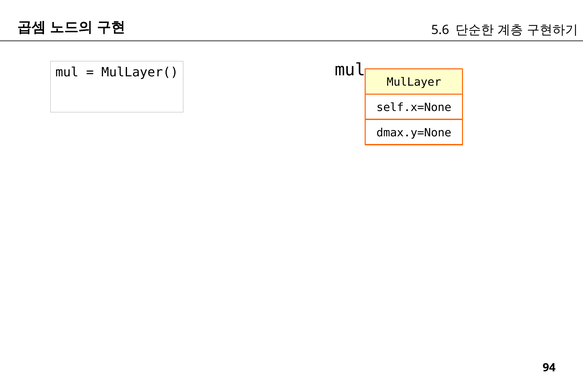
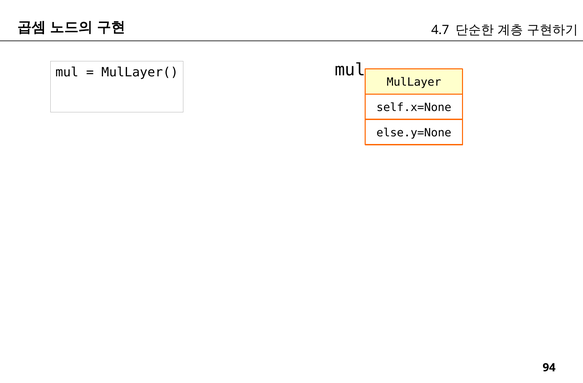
5.6: 5.6 -> 4.7
dmax.y=None: dmax.y=None -> else.y=None
